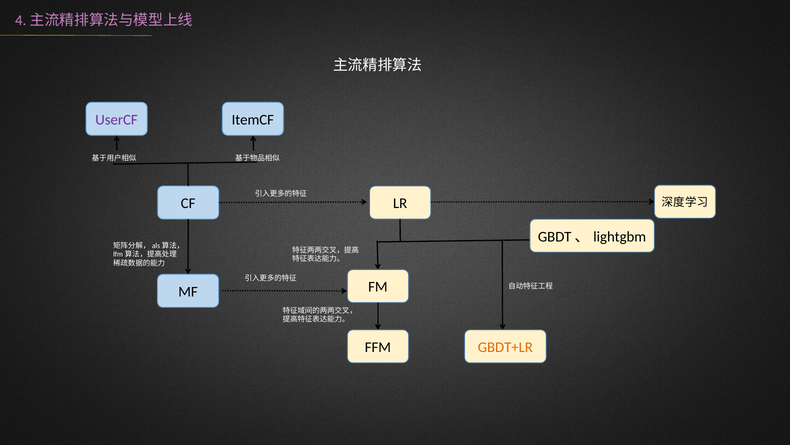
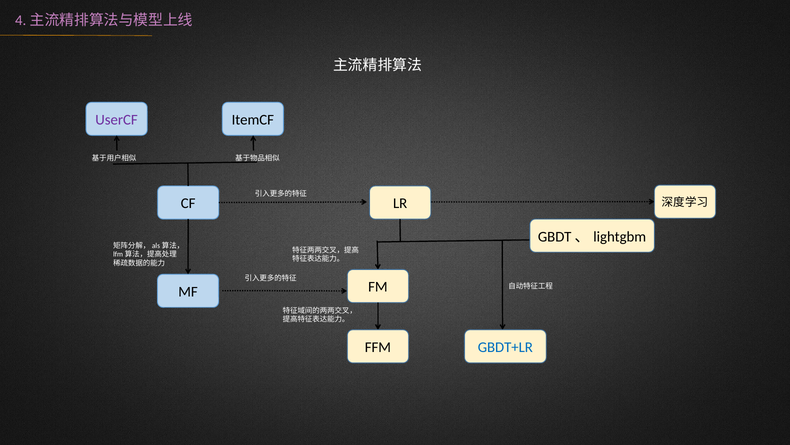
GBDT+LR colour: orange -> blue
